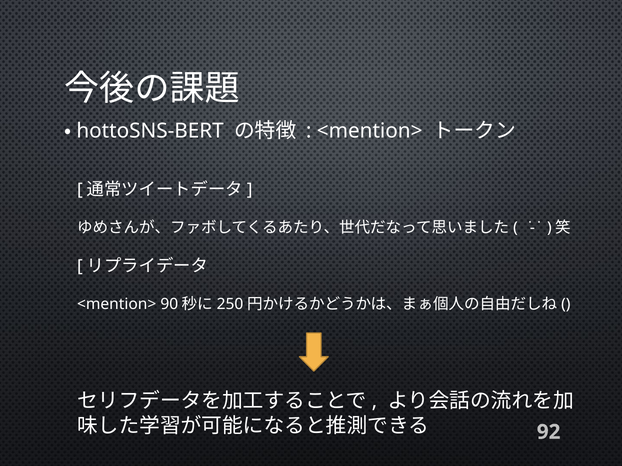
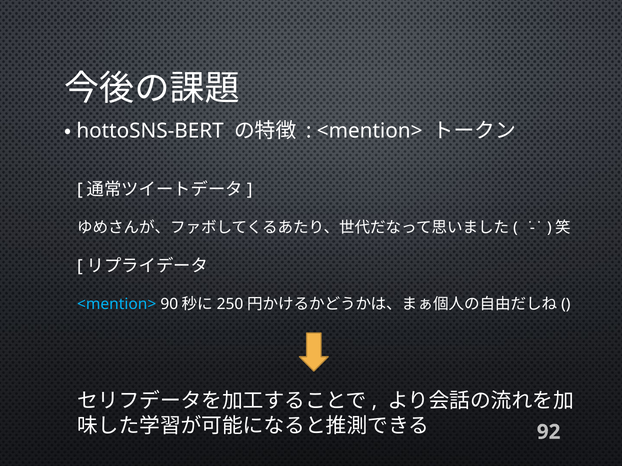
<mention> at (117, 305) colour: white -> light blue
